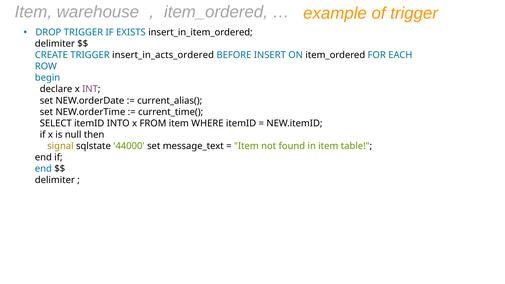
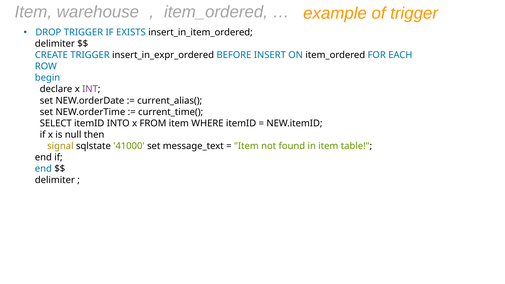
insert_in_acts_ordered: insert_in_acts_ordered -> insert_in_expr_ordered
44000: 44000 -> 41000
